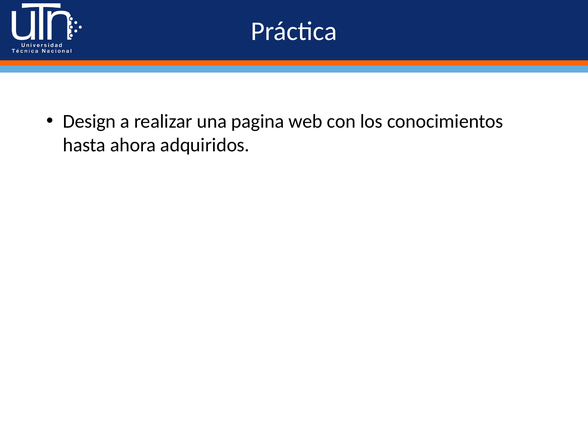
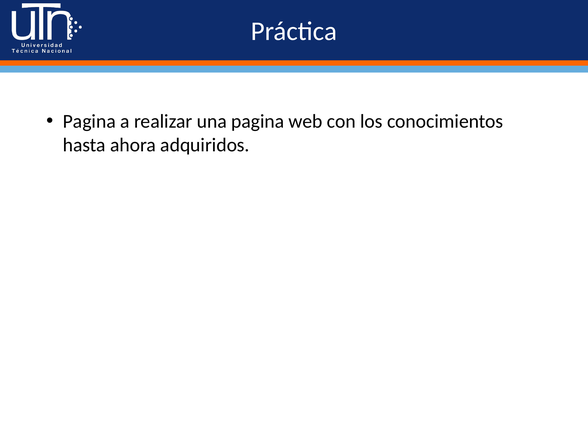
Design at (89, 121): Design -> Pagina
